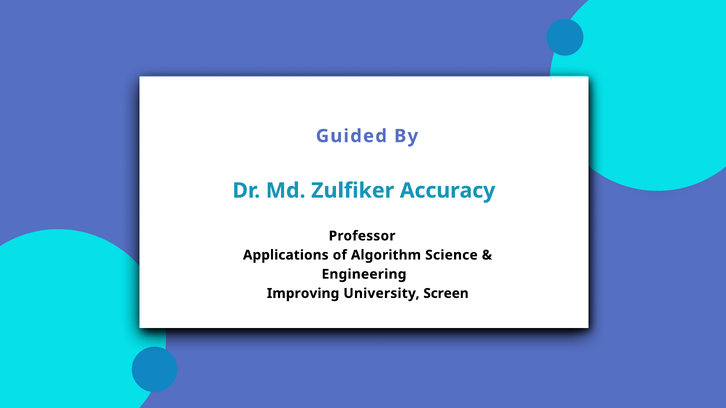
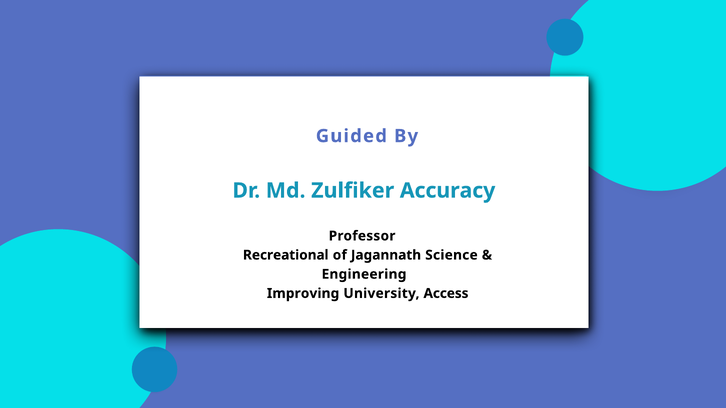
Applications: Applications -> Recreational
Algorithm: Algorithm -> Jagannath
Screen: Screen -> Access
